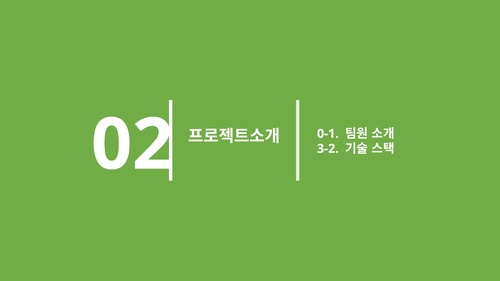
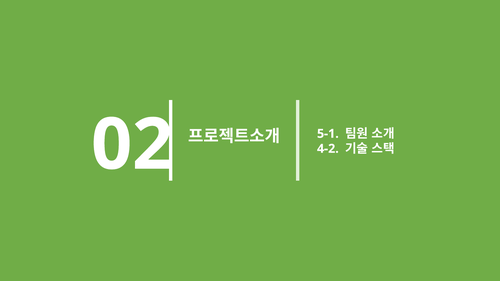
0-1: 0-1 -> 5-1
3-2: 3-2 -> 4-2
